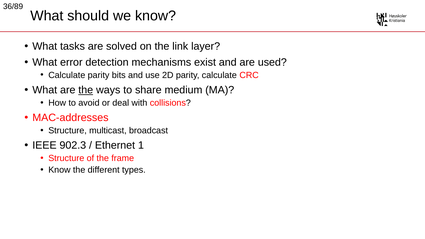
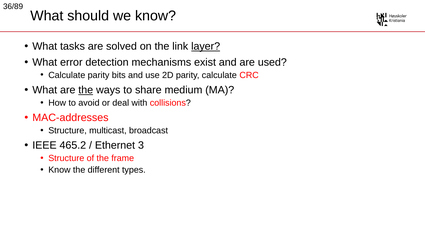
layer underline: none -> present
902.3: 902.3 -> 465.2
1: 1 -> 3
